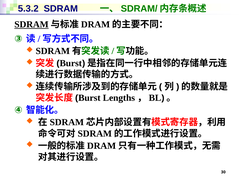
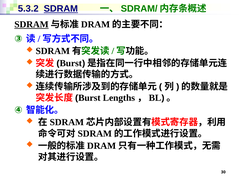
SDRAM at (61, 9) underline: none -> present
